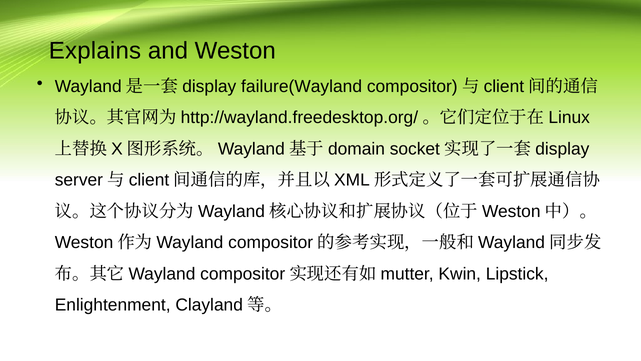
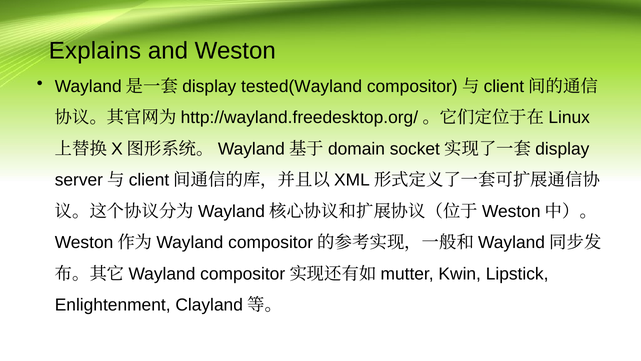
failure(Wayland: failure(Wayland -> tested(Wayland
